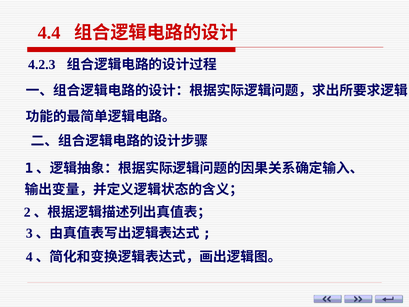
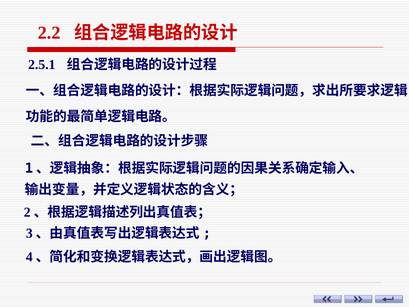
4.4: 4.4 -> 2.2
4.2.3: 4.2.3 -> 2.5.1
